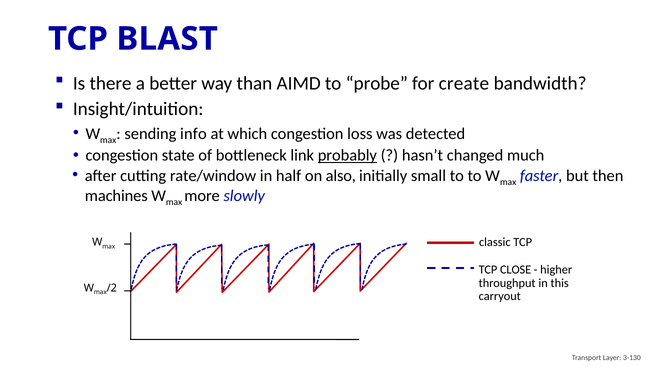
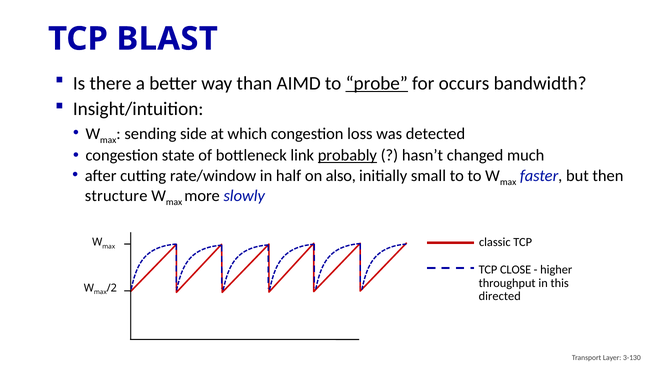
probe underline: none -> present
create: create -> occurs
info: info -> side
machines: machines -> structure
carryout: carryout -> directed
